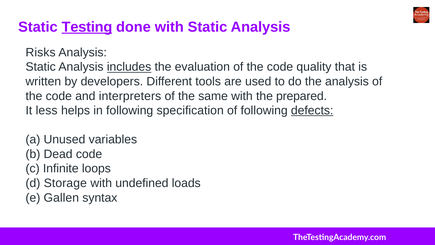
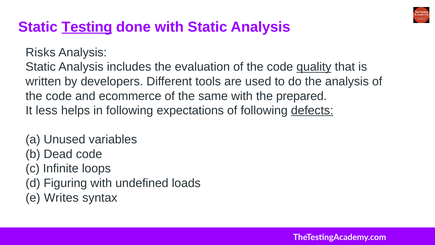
includes underline: present -> none
quality underline: none -> present
interpreters: interpreters -> ecommerce
specification: specification -> expectations
Storage: Storage -> Figuring
Gallen: Gallen -> Writes
